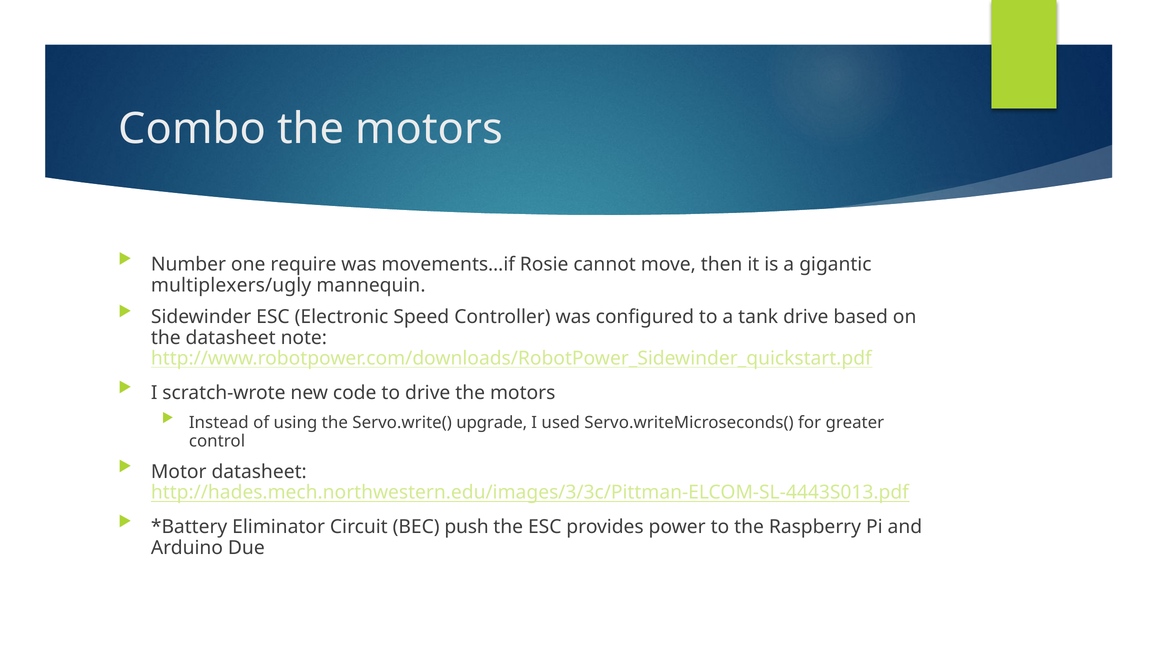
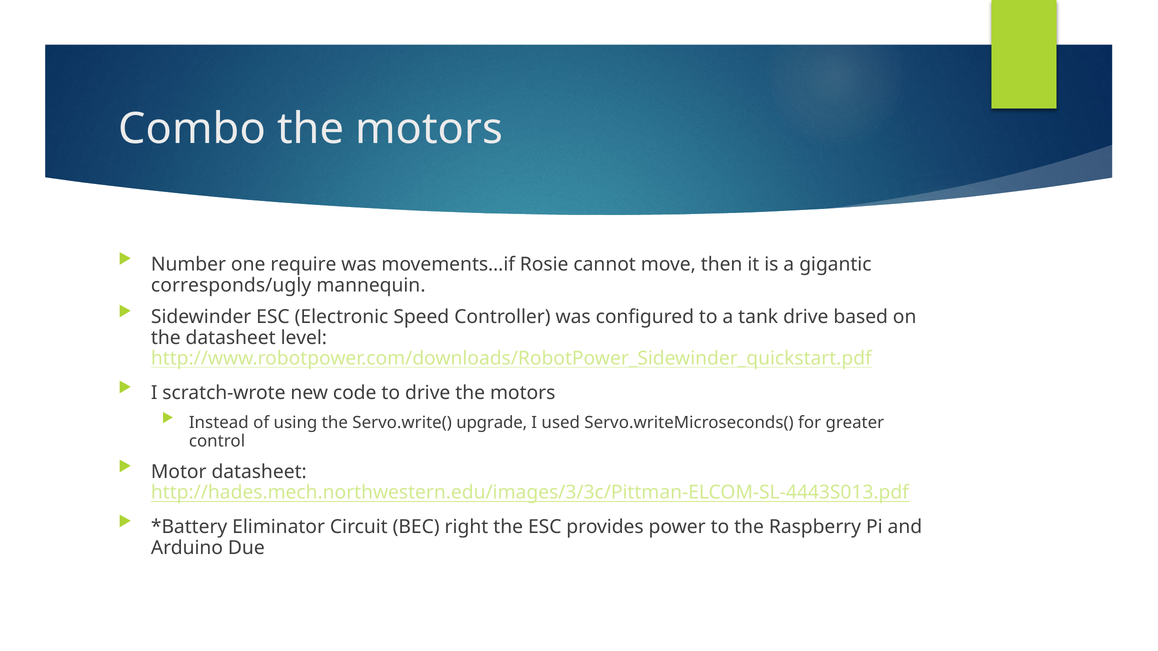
multiplexers/ugly: multiplexers/ugly -> corresponds/ugly
note: note -> level
push: push -> right
